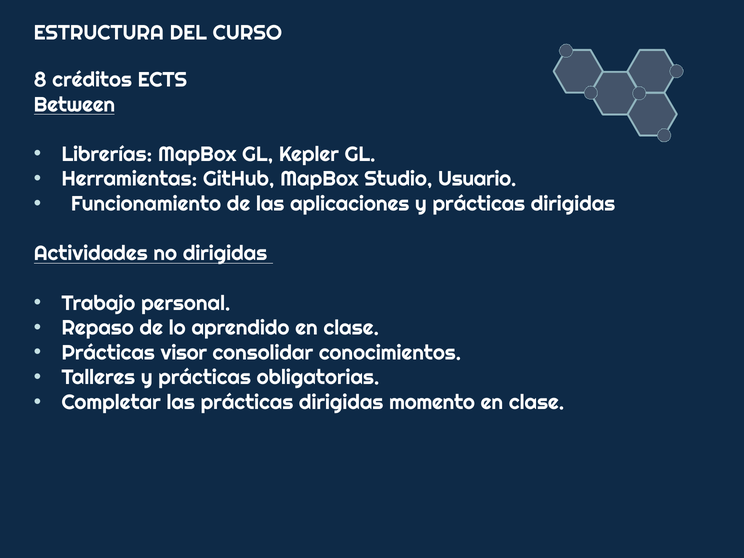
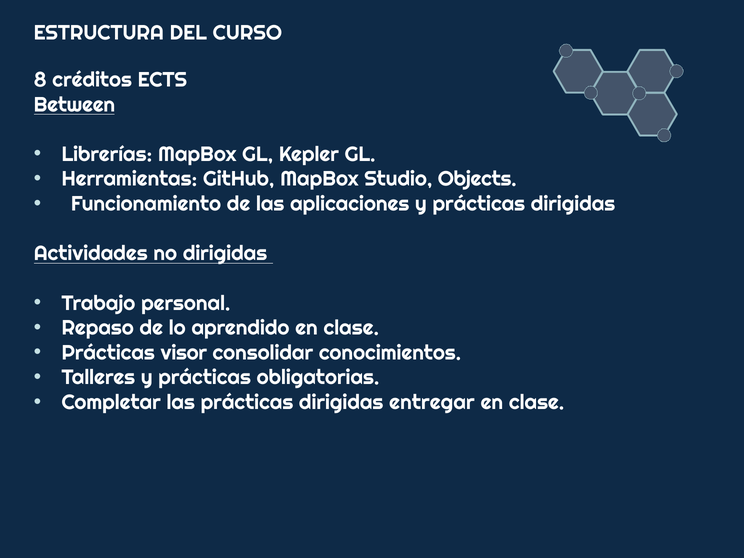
Usuario: Usuario -> Objects
momento: momento -> entregar
